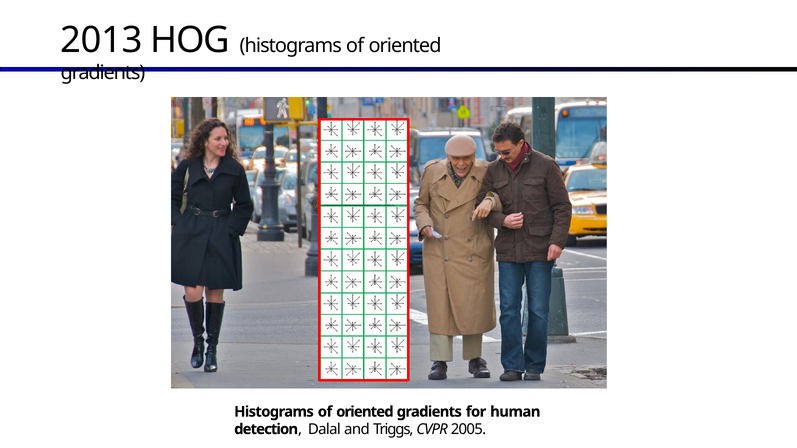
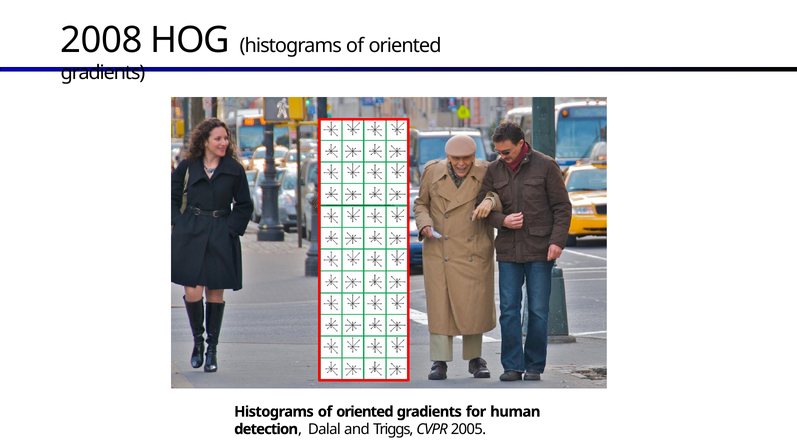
2013: 2013 -> 2008
